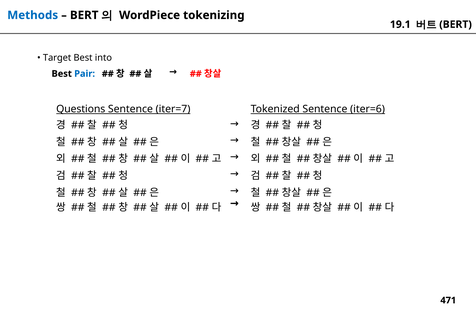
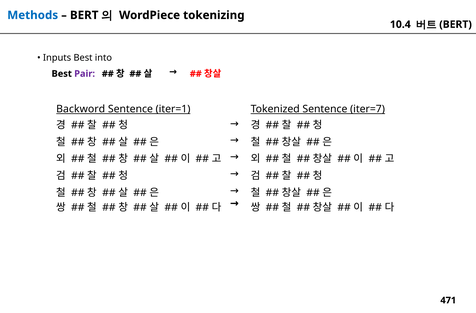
19.1: 19.1 -> 10.4
Target: Target -> Inputs
Pair colour: blue -> purple
Questions: Questions -> Backword
iter=7: iter=7 -> iter=1
iter=6: iter=6 -> iter=7
